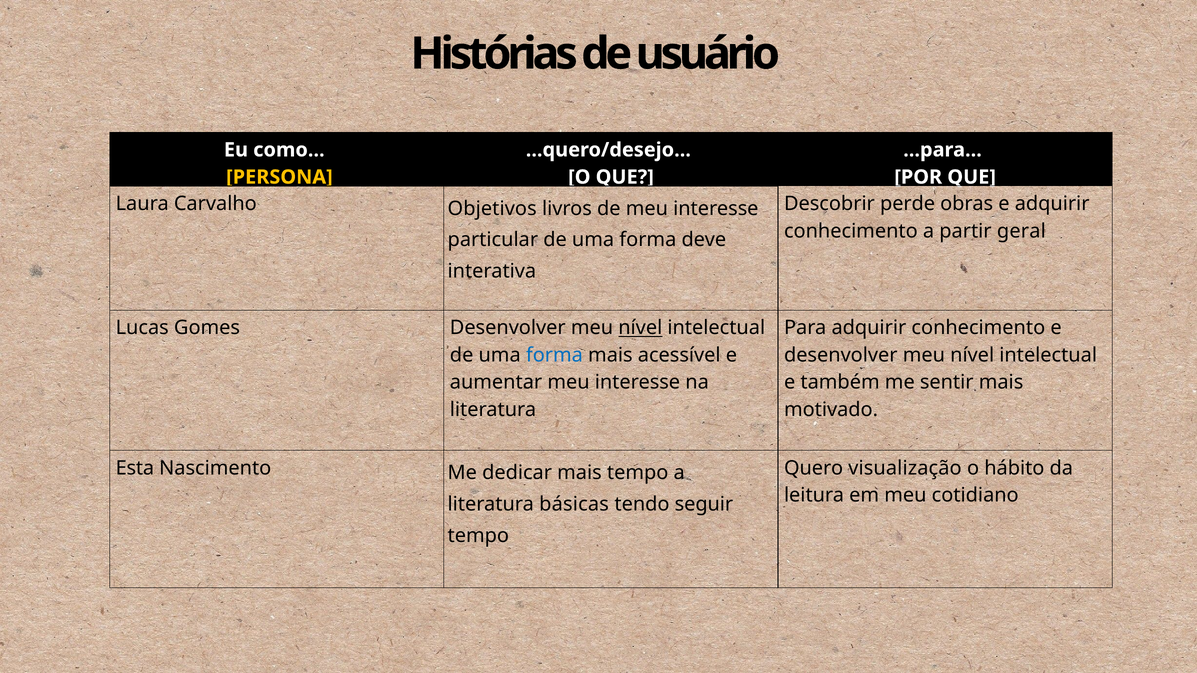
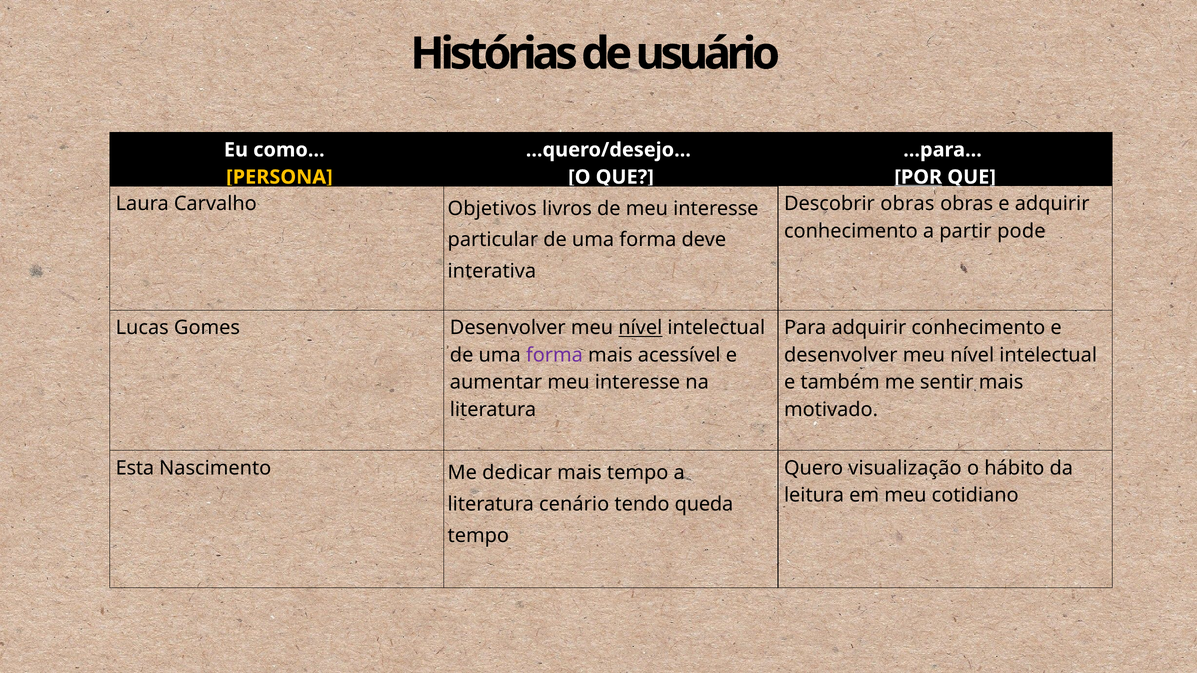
POR underline: none -> present
Descobrir perde: perde -> obras
geral: geral -> pode
forma at (554, 355) colour: blue -> purple
básicas: básicas -> cenário
seguir: seguir -> queda
